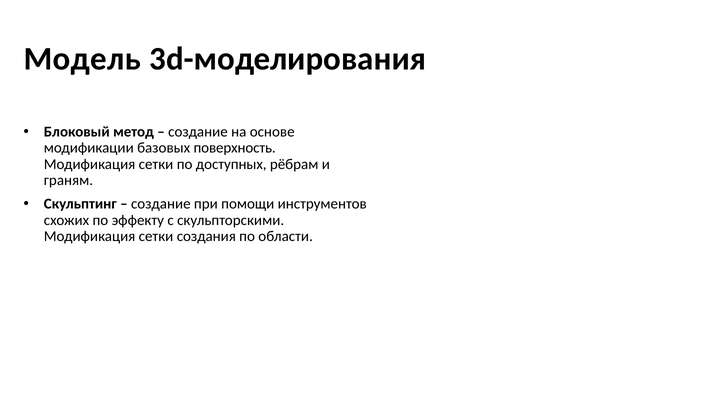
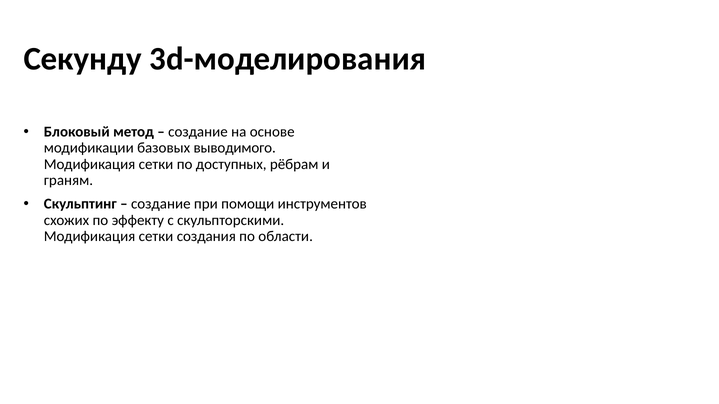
Модель: Модель -> Секунду
поверхность: поверхность -> выводимого
